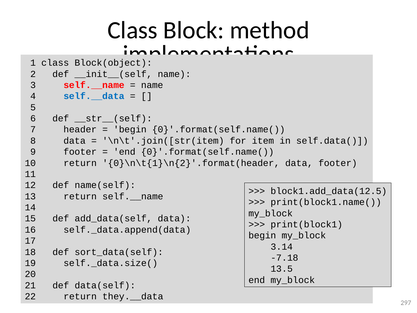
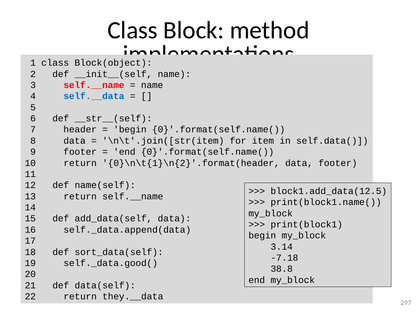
self._data.size(: self._data.size( -> self._data.good(
13.5: 13.5 -> 38.8
